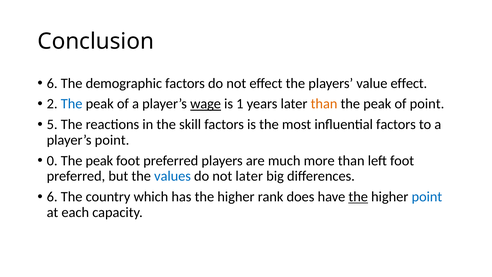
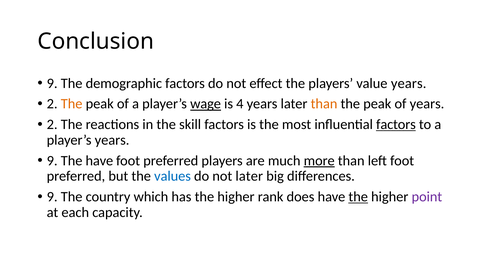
6 at (52, 83): 6 -> 9
value effect: effect -> years
The at (72, 104) colour: blue -> orange
1: 1 -> 4
of point: point -> years
5 at (52, 124): 5 -> 2
factors at (396, 124) underline: none -> present
player’s point: point -> years
0 at (52, 161): 0 -> 9
peak at (99, 161): peak -> have
more underline: none -> present
6 at (52, 197): 6 -> 9
point at (427, 197) colour: blue -> purple
